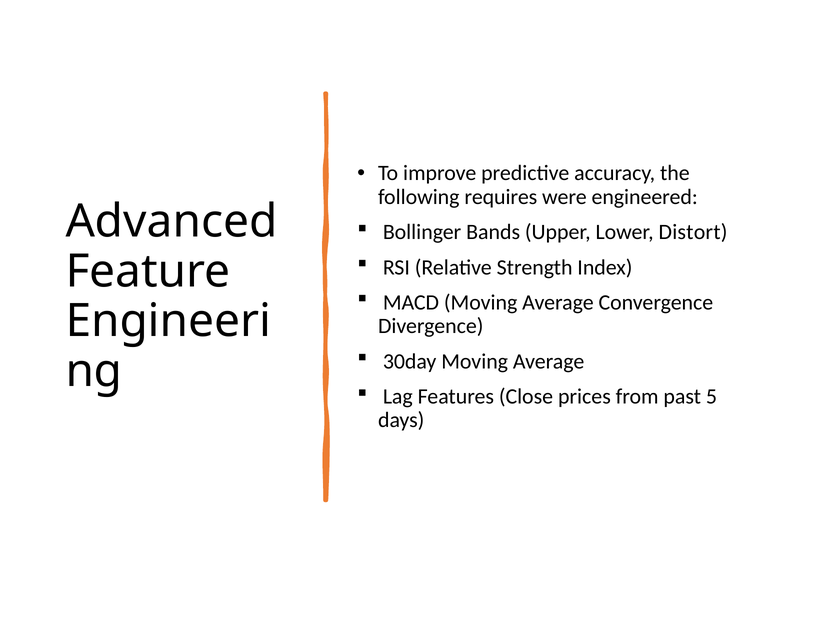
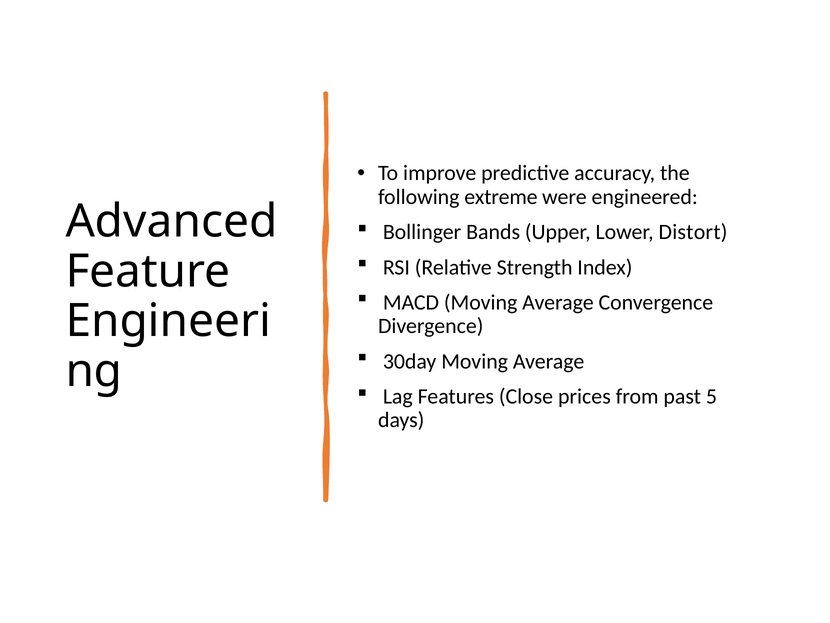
requires: requires -> extreme
